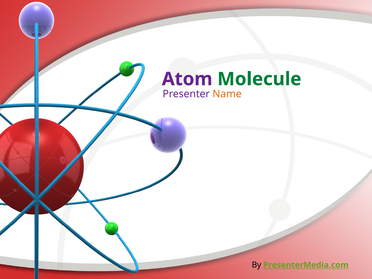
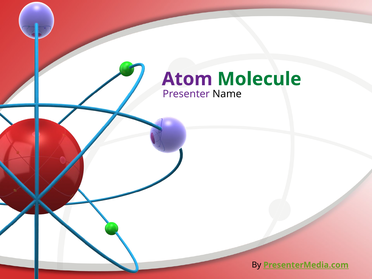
Name colour: orange -> black
